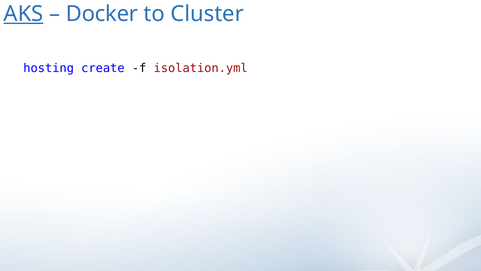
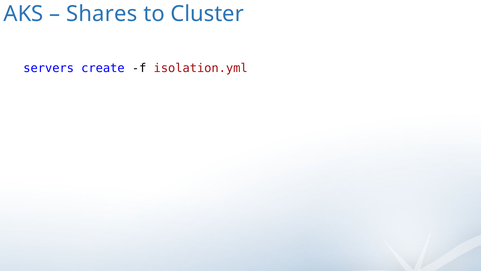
AKS underline: present -> none
Docker: Docker -> Shares
hosting: hosting -> servers
